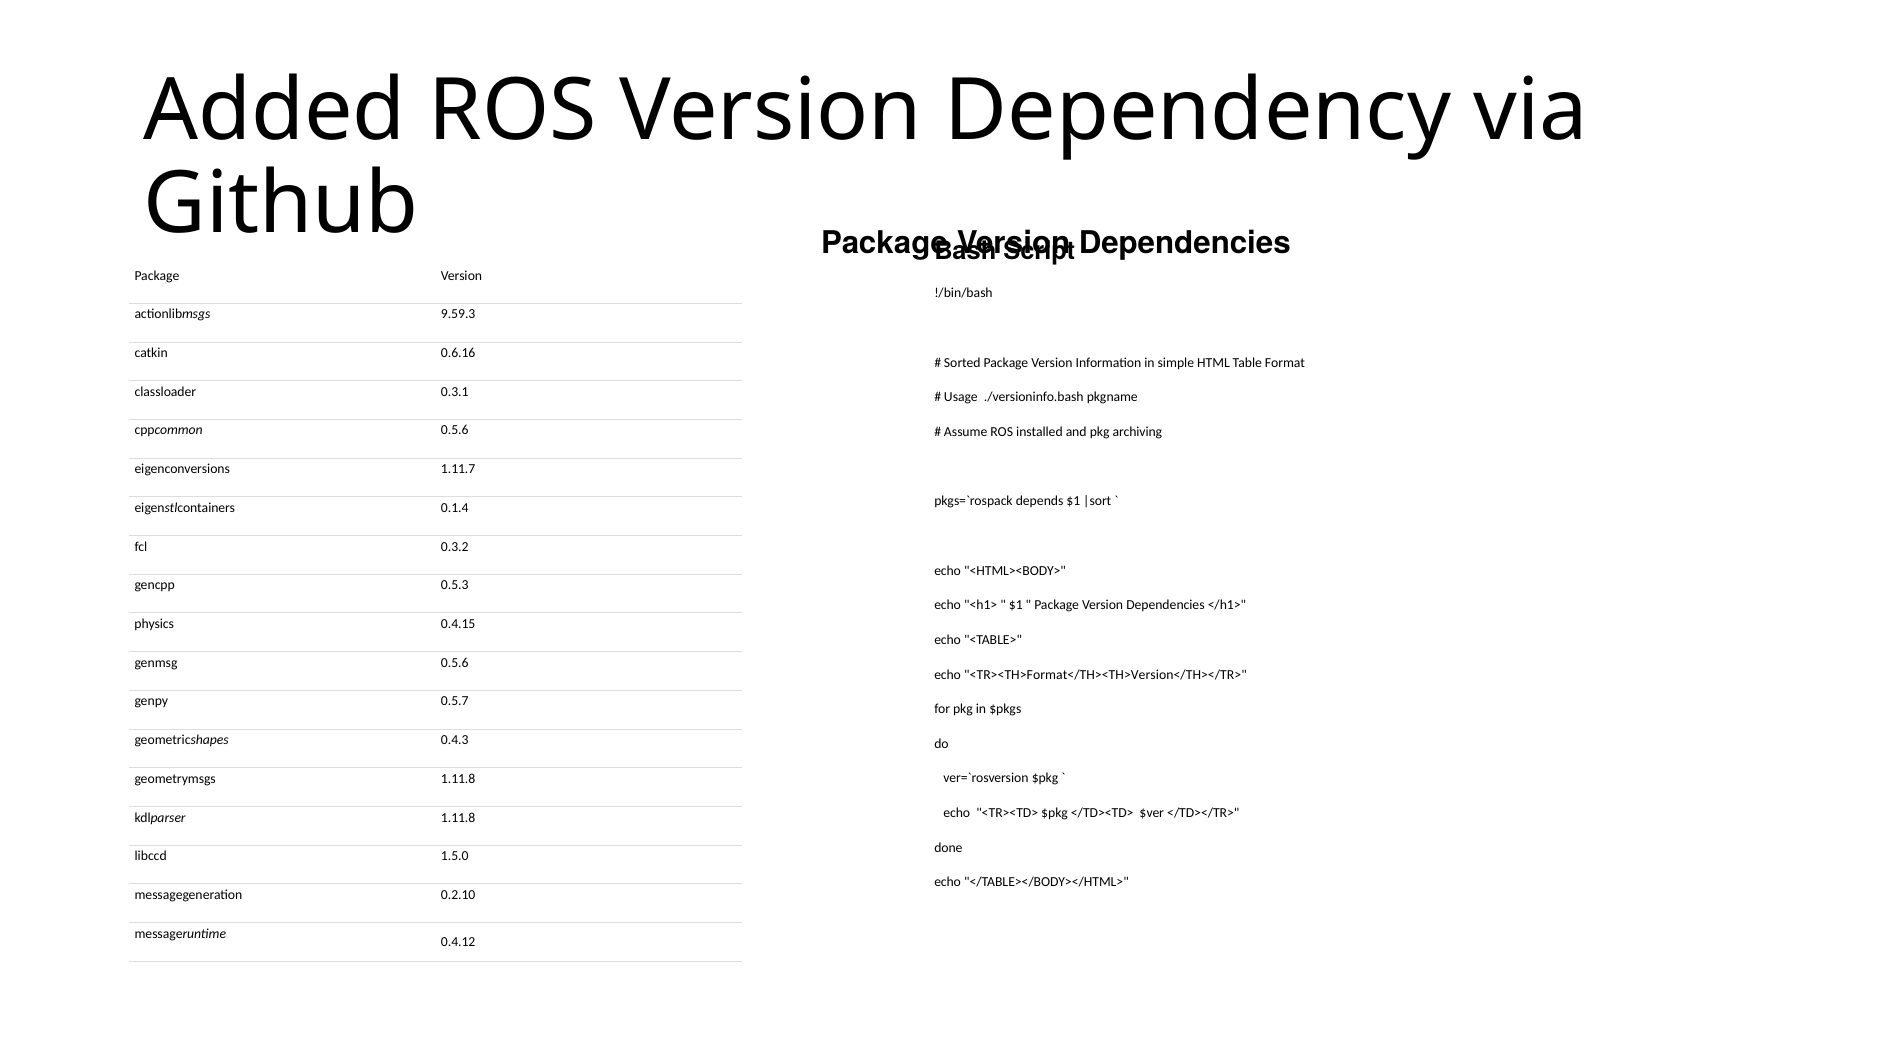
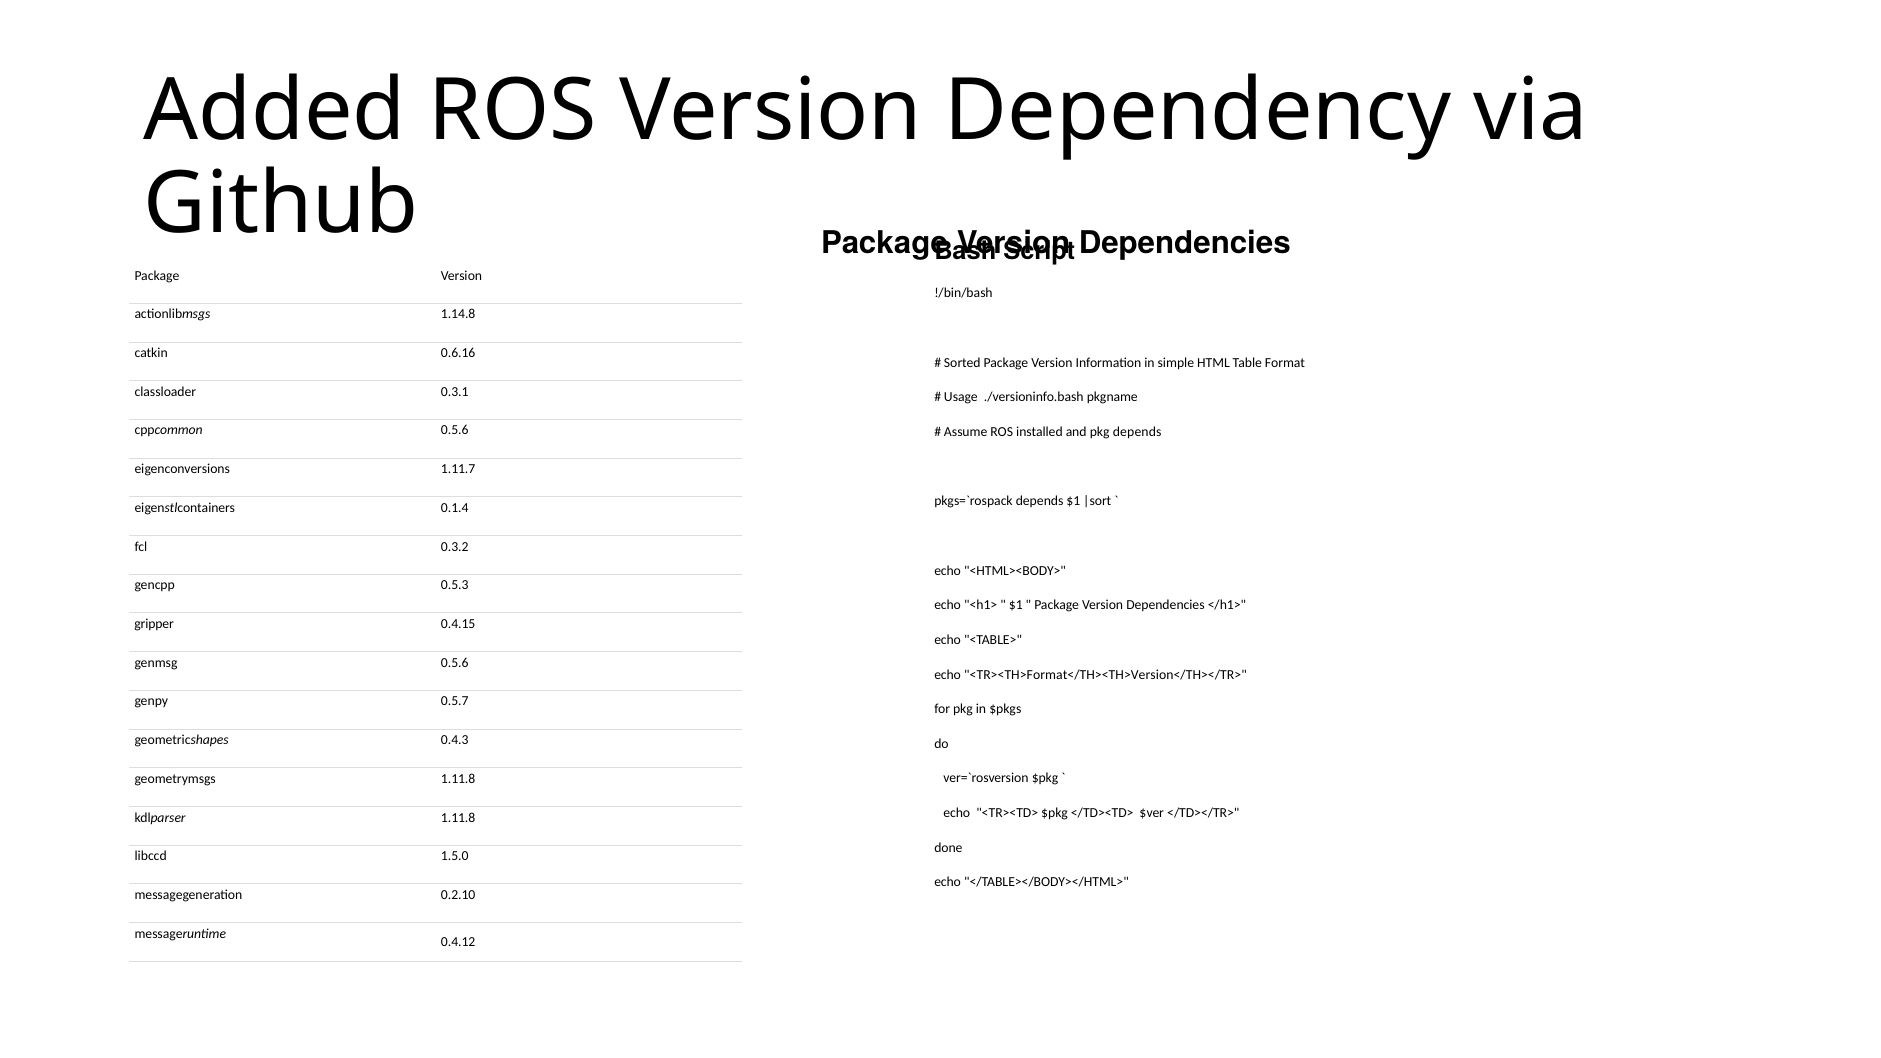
9.59.3: 9.59.3 -> 1.14.8
pkg archiving: archiving -> depends
physics: physics -> gripper
